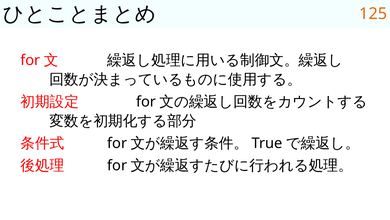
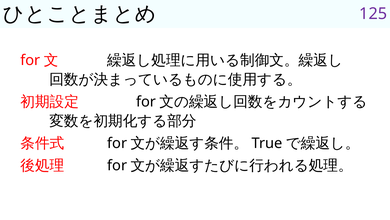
125 colour: orange -> purple
